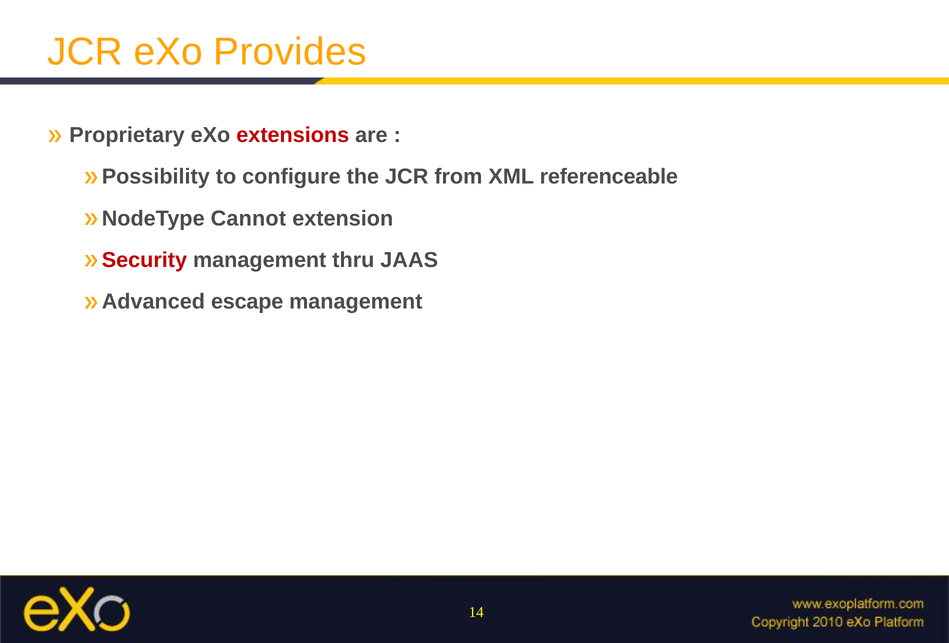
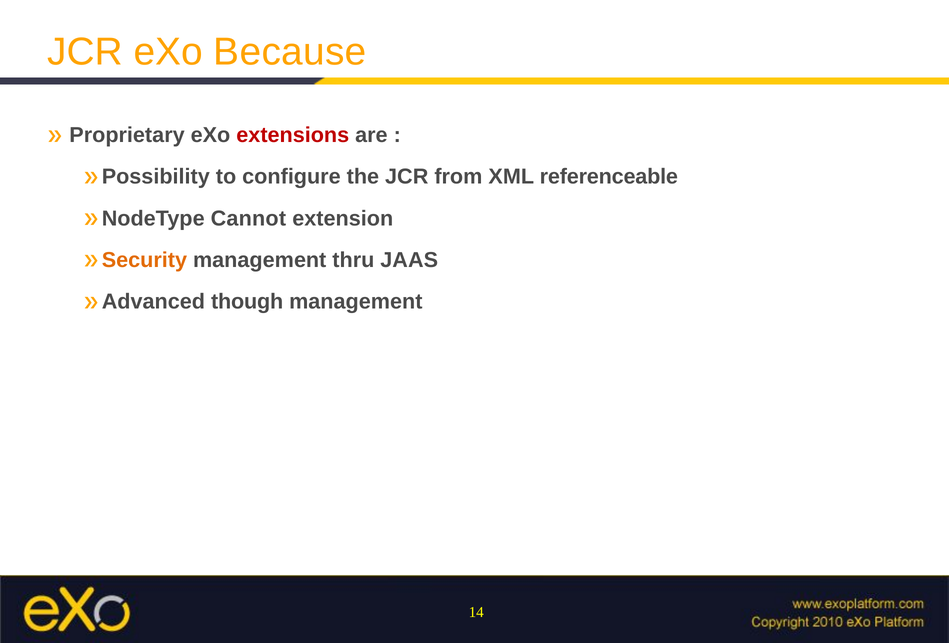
Provides: Provides -> Because
Security colour: red -> orange
escape: escape -> though
